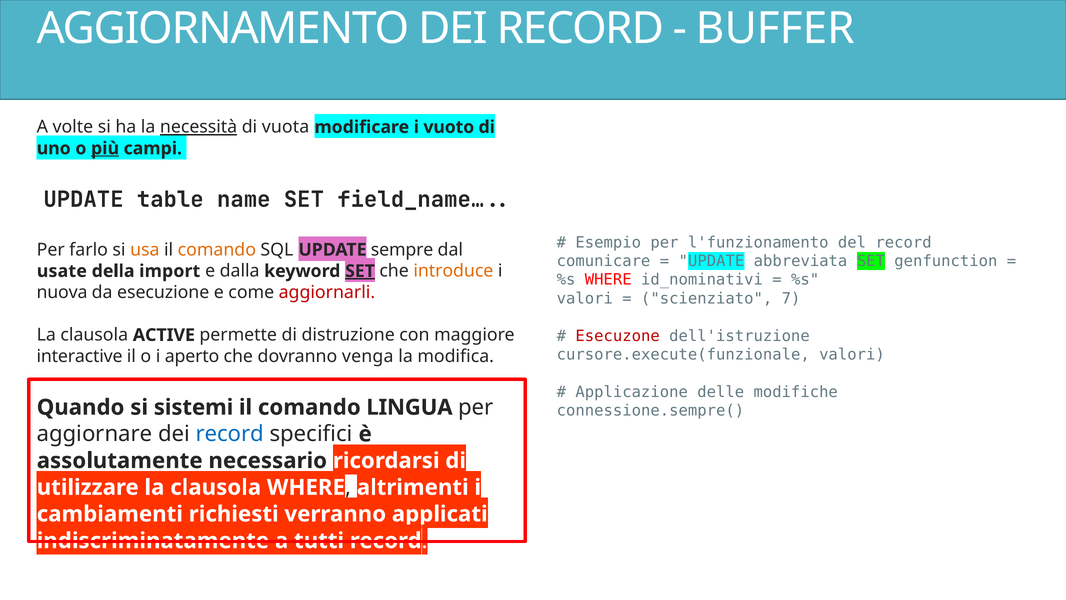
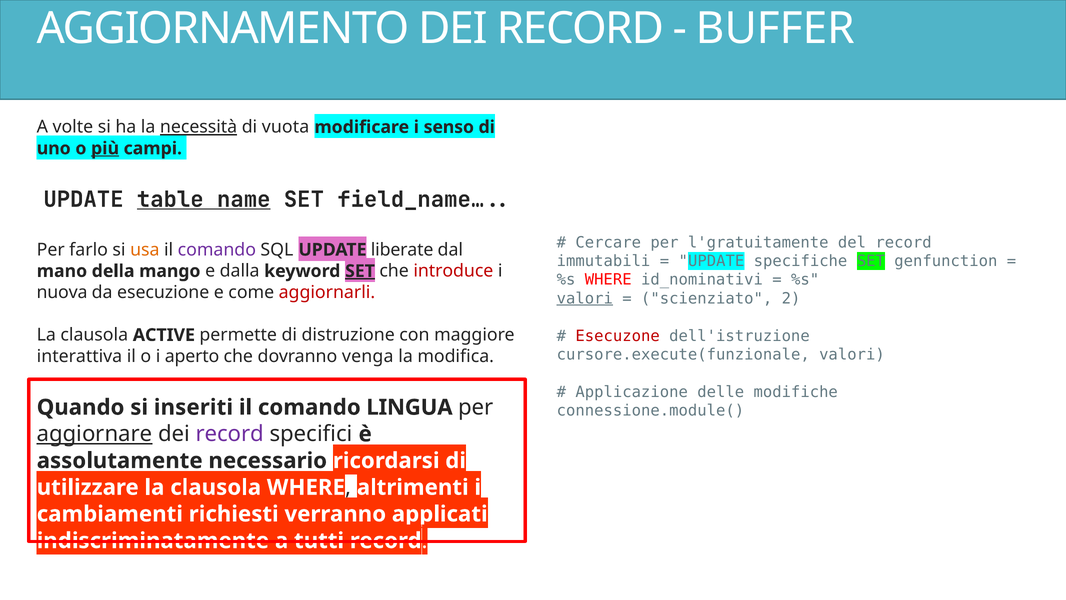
vuoto: vuoto -> senso
table_name underline: none -> present
Esempio: Esempio -> Cercare
l'funzionamento: l'funzionamento -> l'gratuitamente
comando at (217, 250) colour: orange -> purple
sempre: sempre -> liberate
comunicare: comunicare -> immutabili
abbreviata: abbreviata -> specifiche
usate: usate -> mano
import: import -> mango
introduce colour: orange -> red
valori at (585, 298) underline: none -> present
7: 7 -> 2
interactive: interactive -> interattiva
sistemi: sistemi -> inseriti
connessione.sempre(: connessione.sempre( -> connessione.module(
aggiornare underline: none -> present
record at (230, 434) colour: blue -> purple
